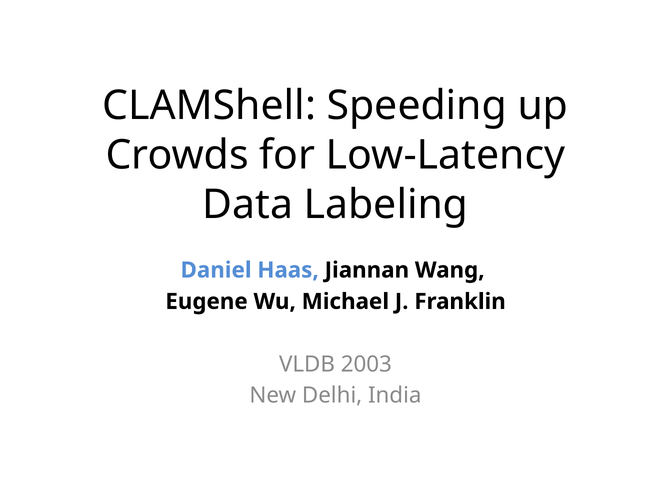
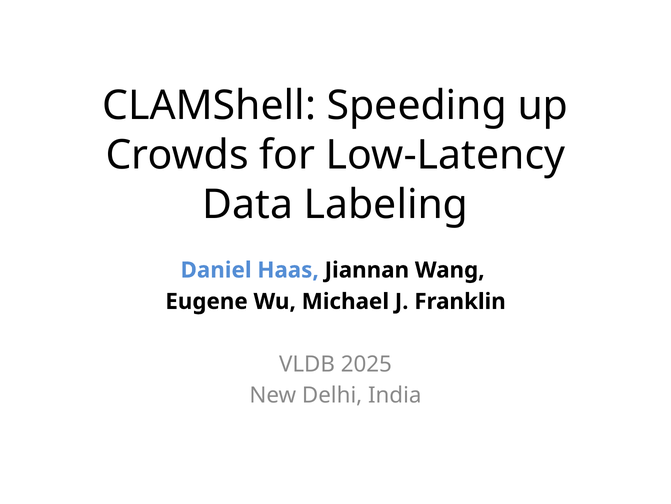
2003: 2003 -> 2025
